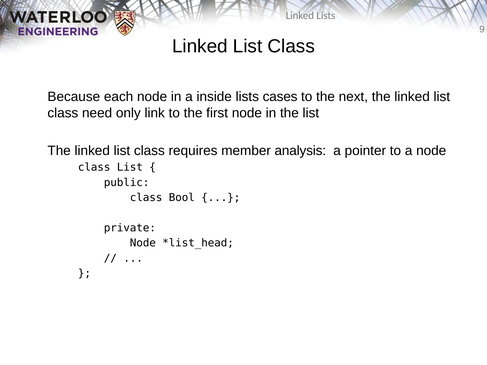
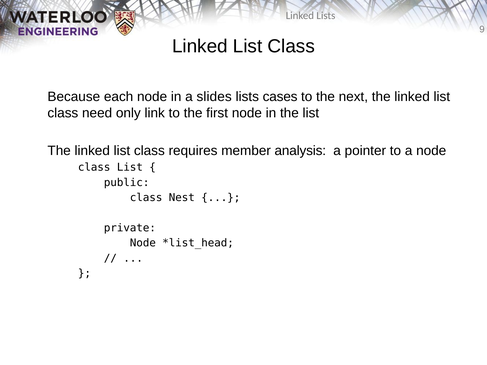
inside: inside -> slides
Bool: Bool -> Nest
